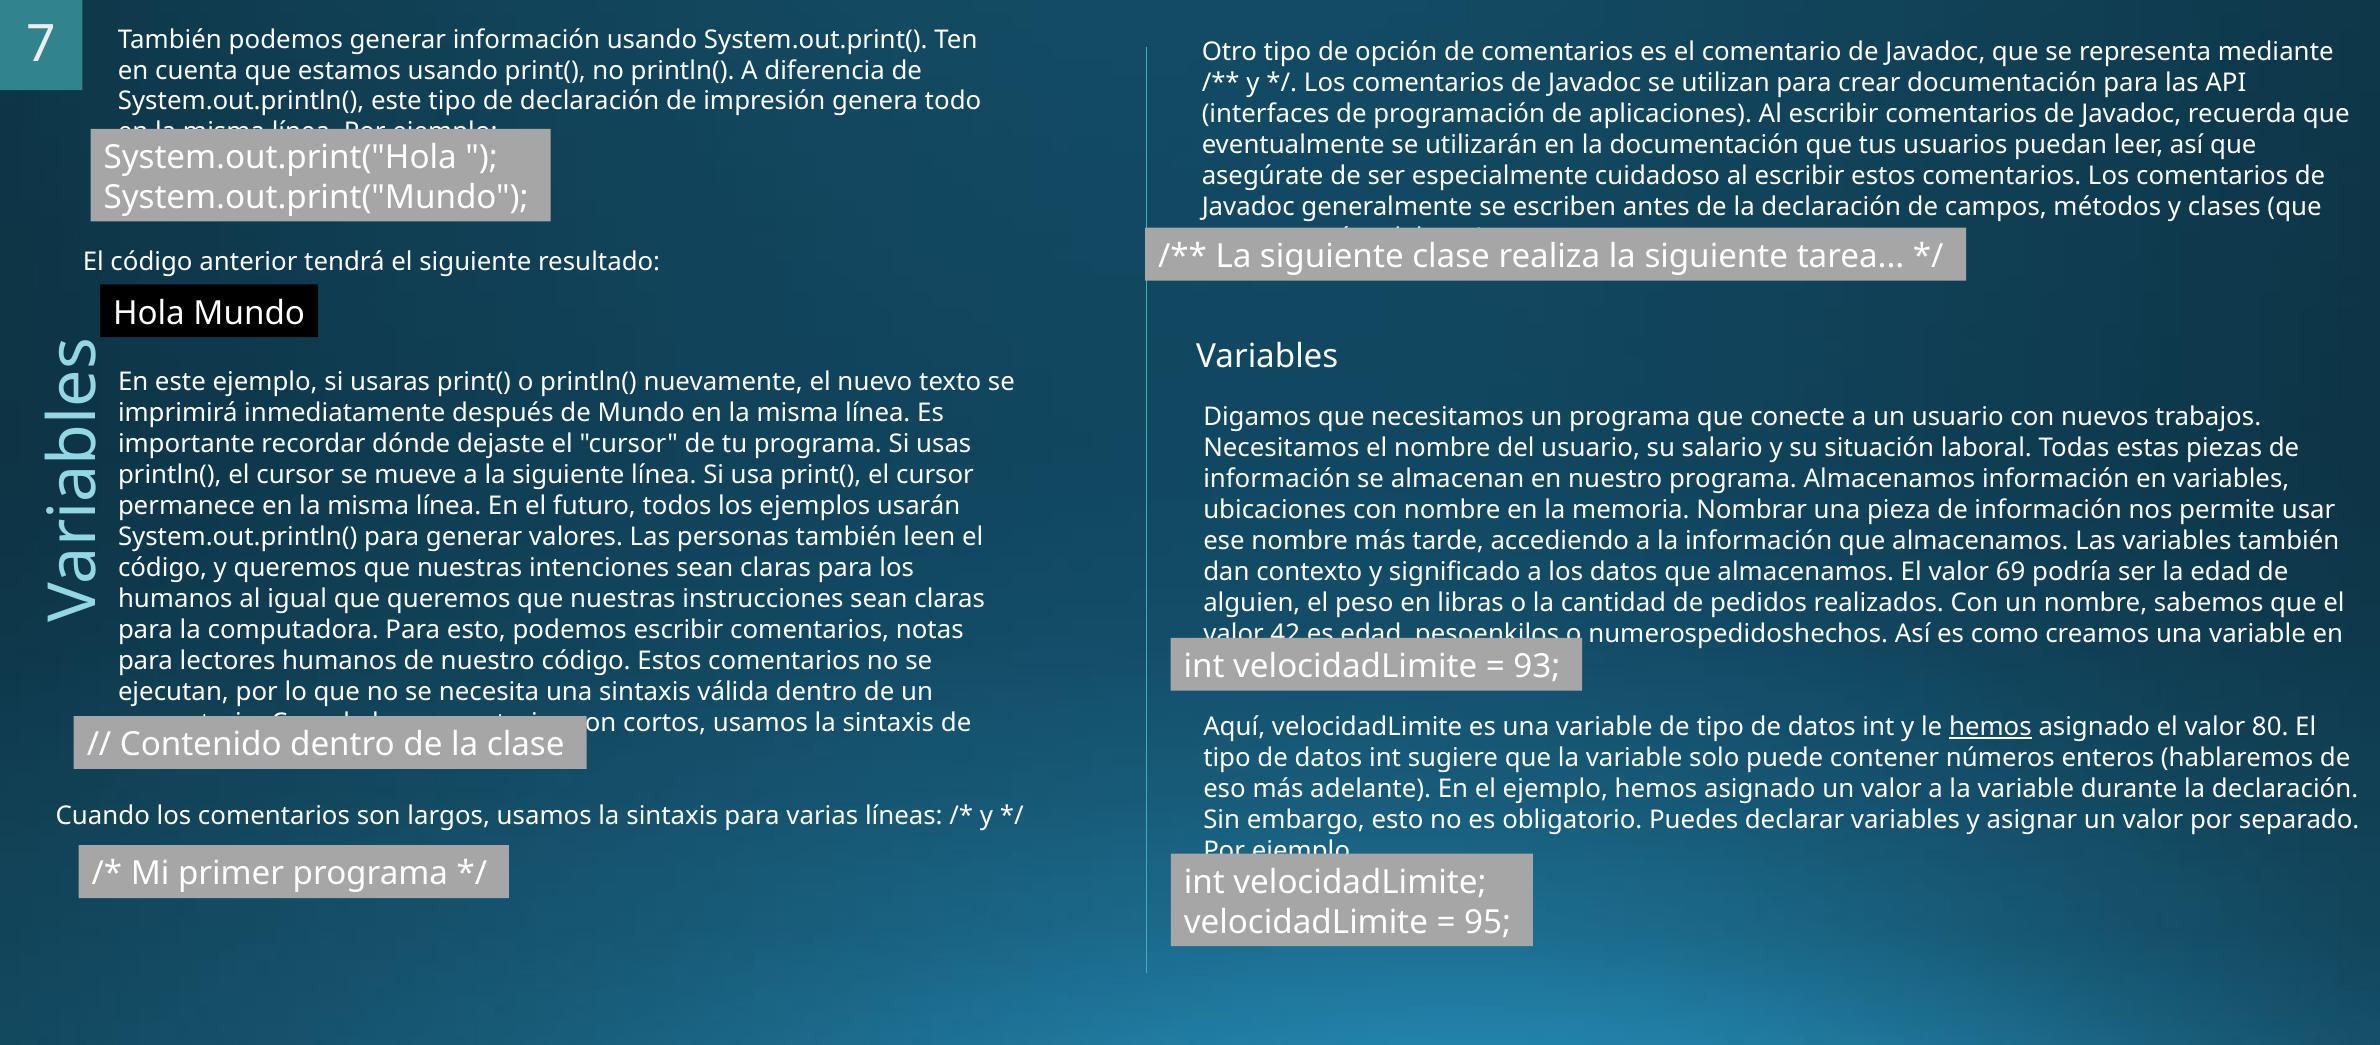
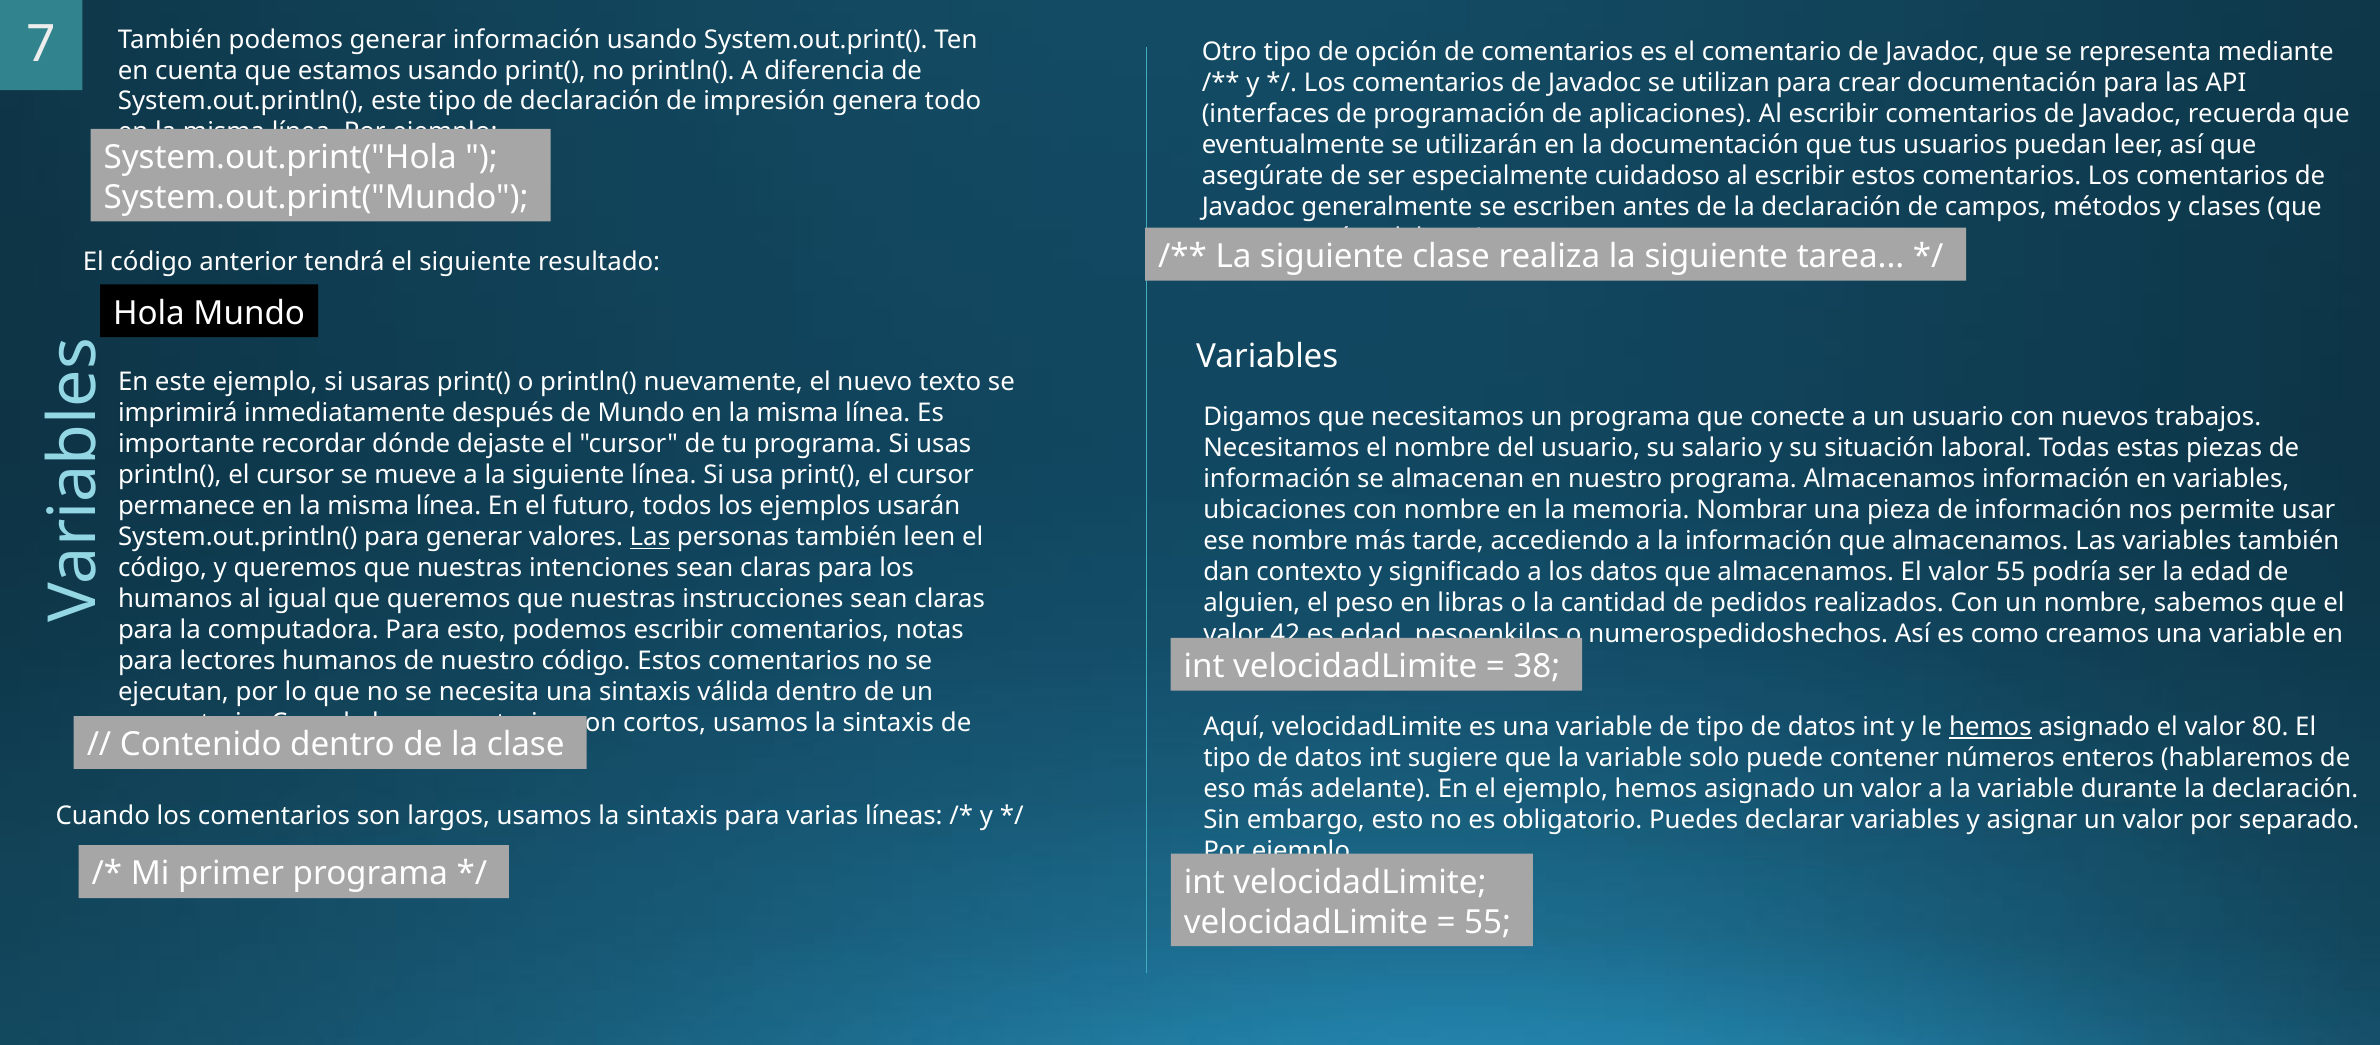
Las at (650, 537) underline: none -> present
valor 69: 69 -> 55
93: 93 -> 38
95 at (1488, 922): 95 -> 55
